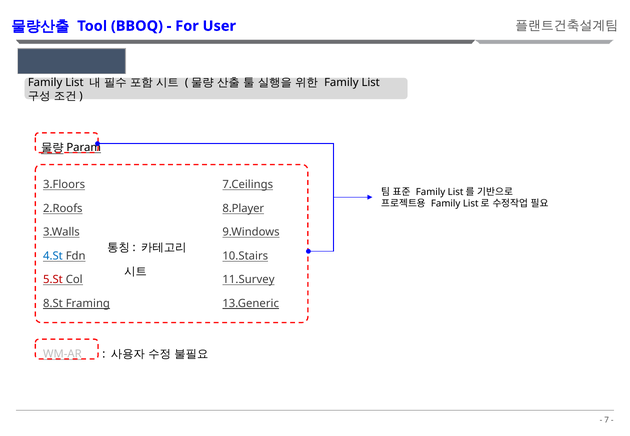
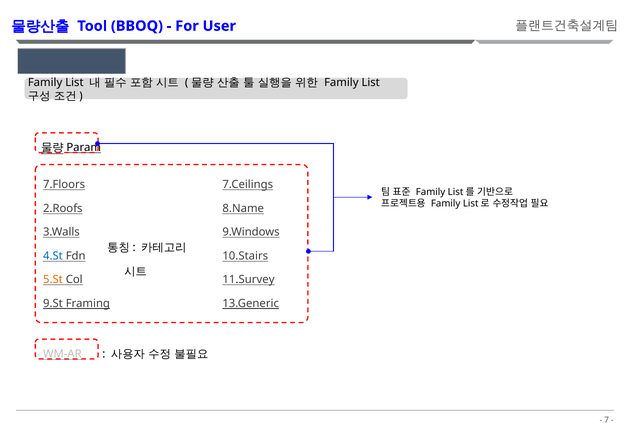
3.Floors: 3.Floors -> 7.Floors
8.Player: 8.Player -> 8.Name
5.St colour: red -> orange
8.St: 8.St -> 9.St
